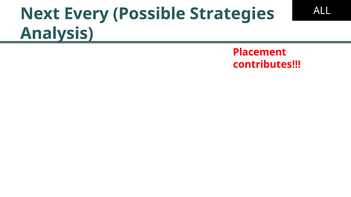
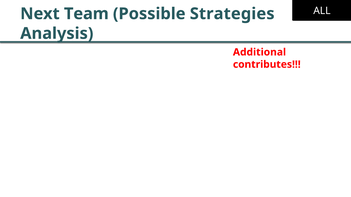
Every: Every -> Team
Placement: Placement -> Additional
